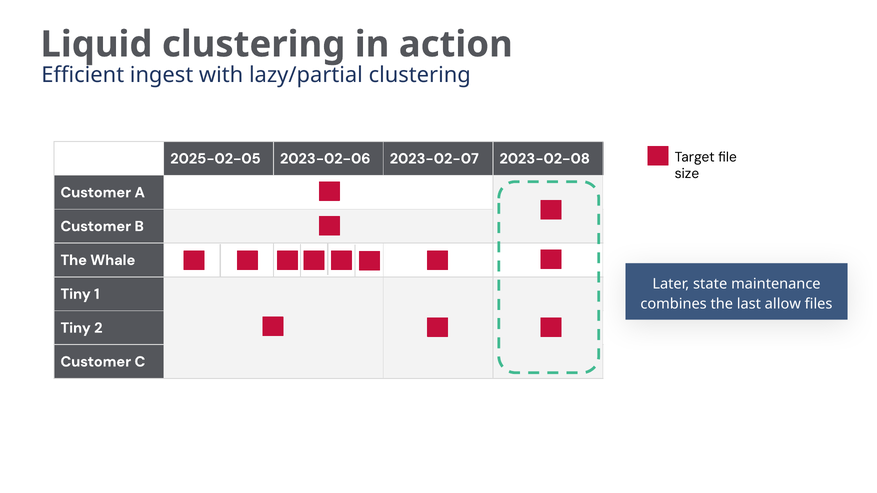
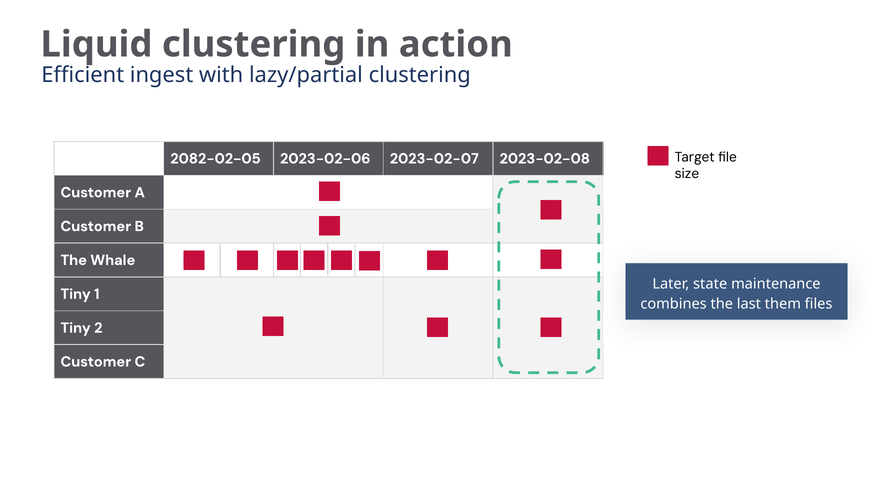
2025-02-05: 2025-02-05 -> 2082-02-05
allow: allow -> them
